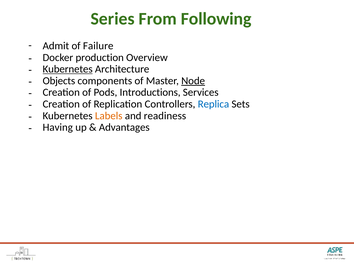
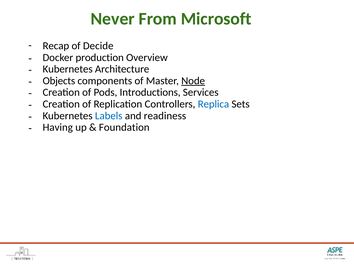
Series: Series -> Never
Following: Following -> Microsoft
Admit: Admit -> Recap
Failure: Failure -> Decide
Kubernetes at (68, 69) underline: present -> none
Labels colour: orange -> blue
Advantages: Advantages -> Foundation
